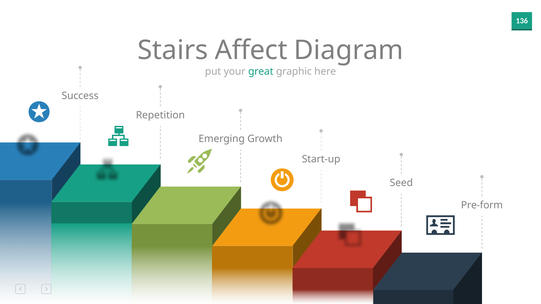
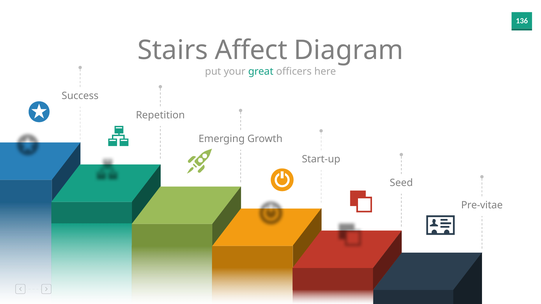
graphic: graphic -> officers
Pre-form: Pre-form -> Pre-vitae
